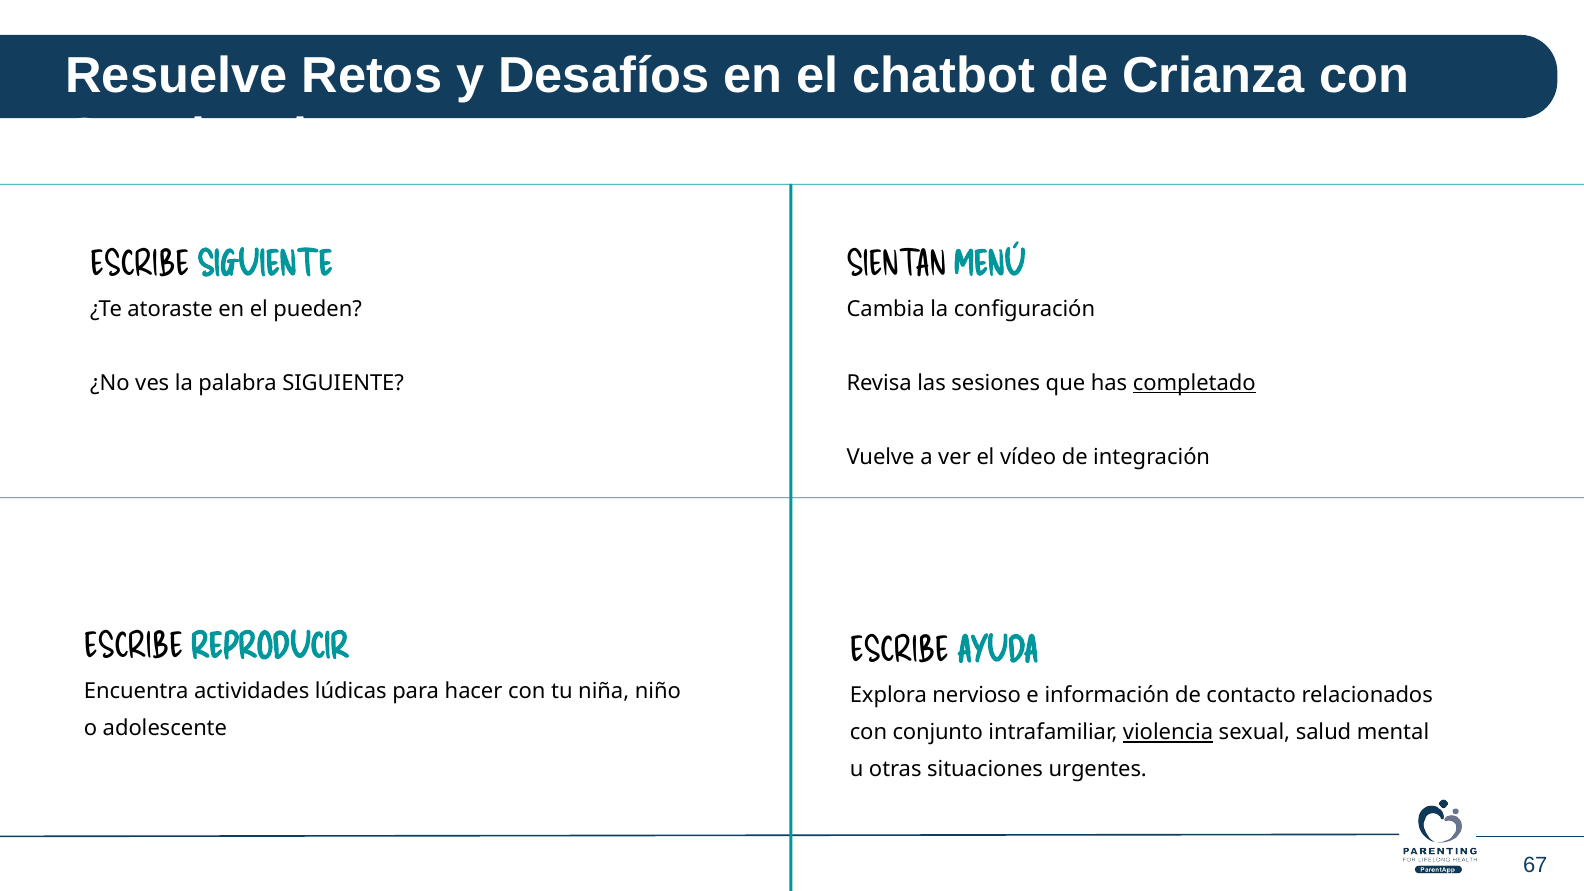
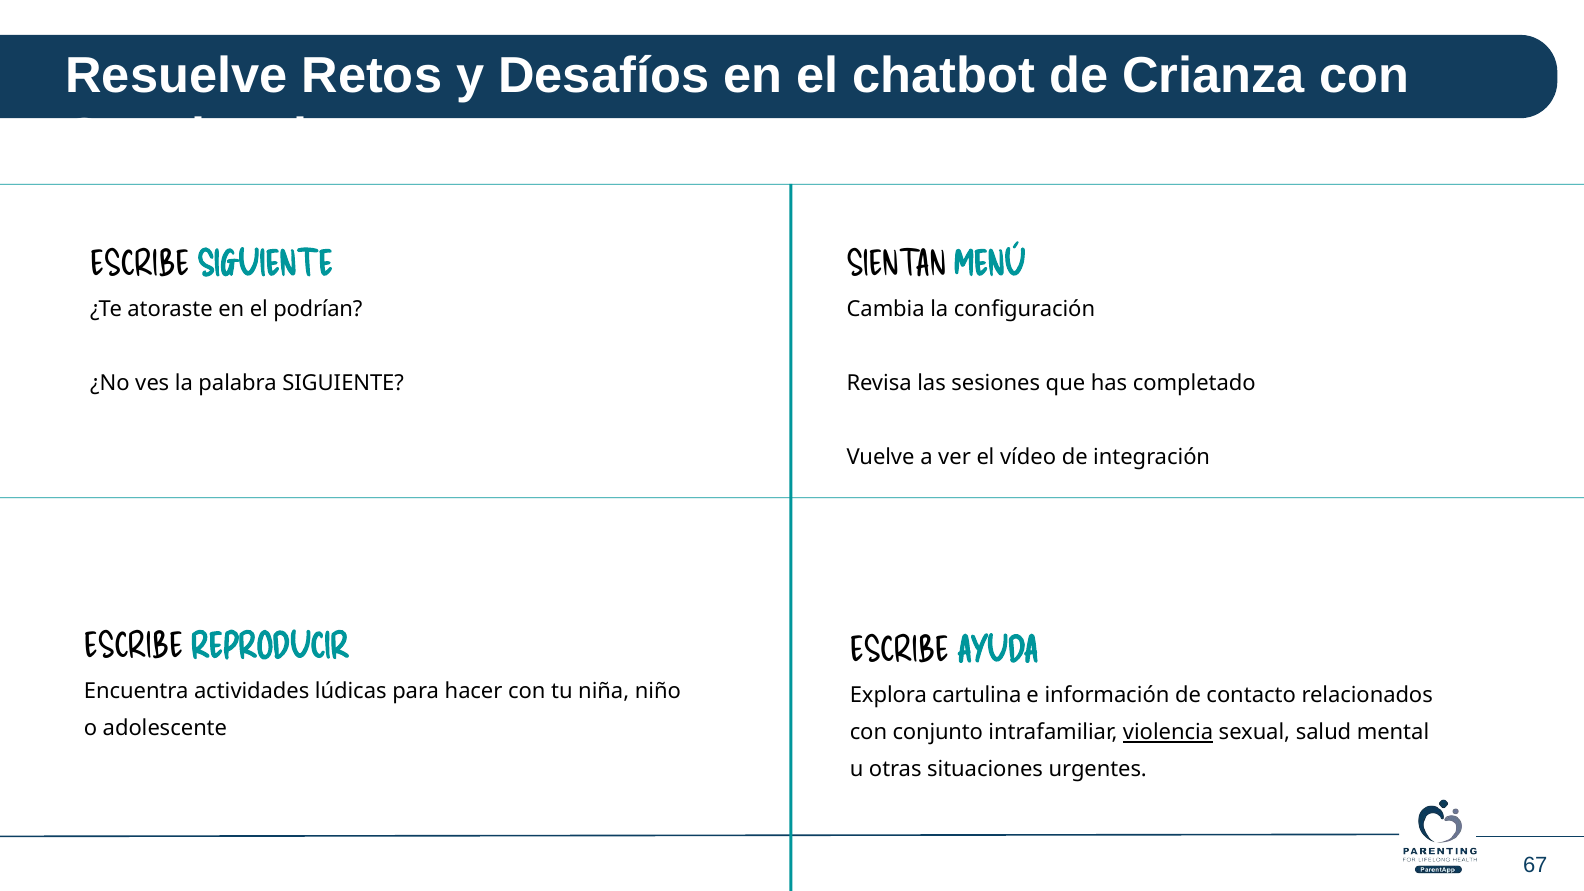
pueden: pueden -> podrían
completado underline: present -> none
nervioso: nervioso -> cartulina
